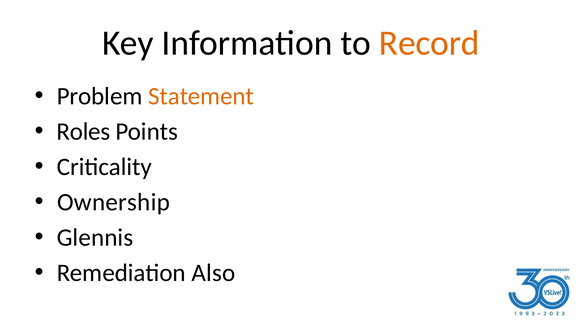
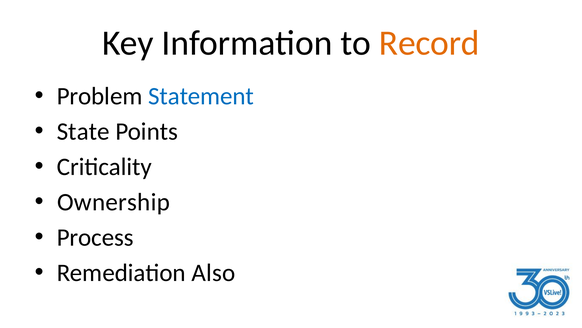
Statement colour: orange -> blue
Roles: Roles -> State
Glennis: Glennis -> Process
